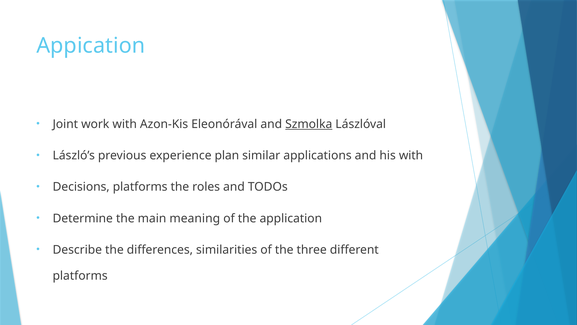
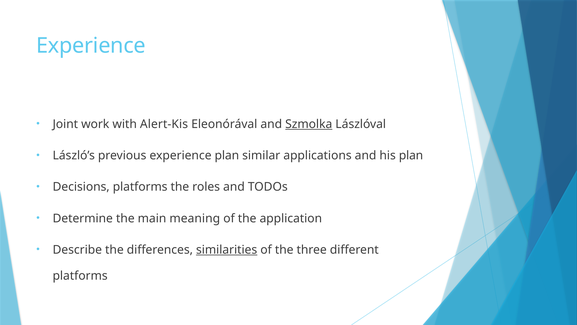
Appication at (91, 46): Appication -> Experience
Azon-Kis: Azon-Kis -> Alert-Kis
his with: with -> plan
similarities underline: none -> present
